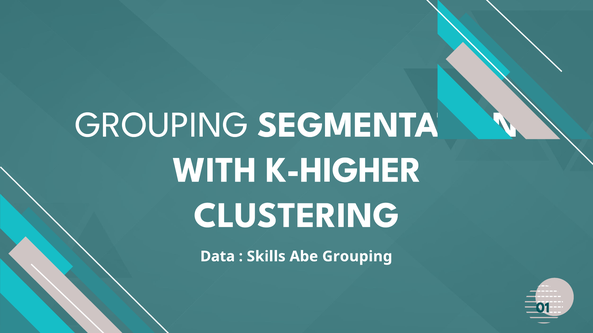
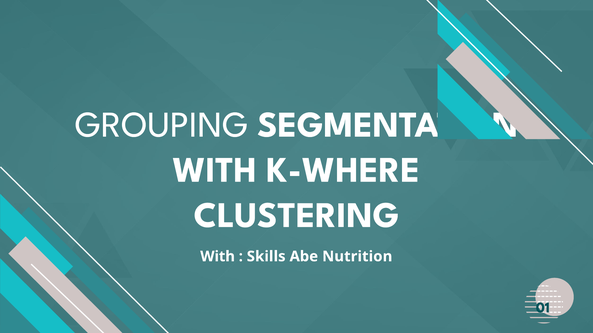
K-HIGHER: K-HIGHER -> K-WHERE
Data at (218, 257): Data -> With
Abe Grouping: Grouping -> Nutrition
